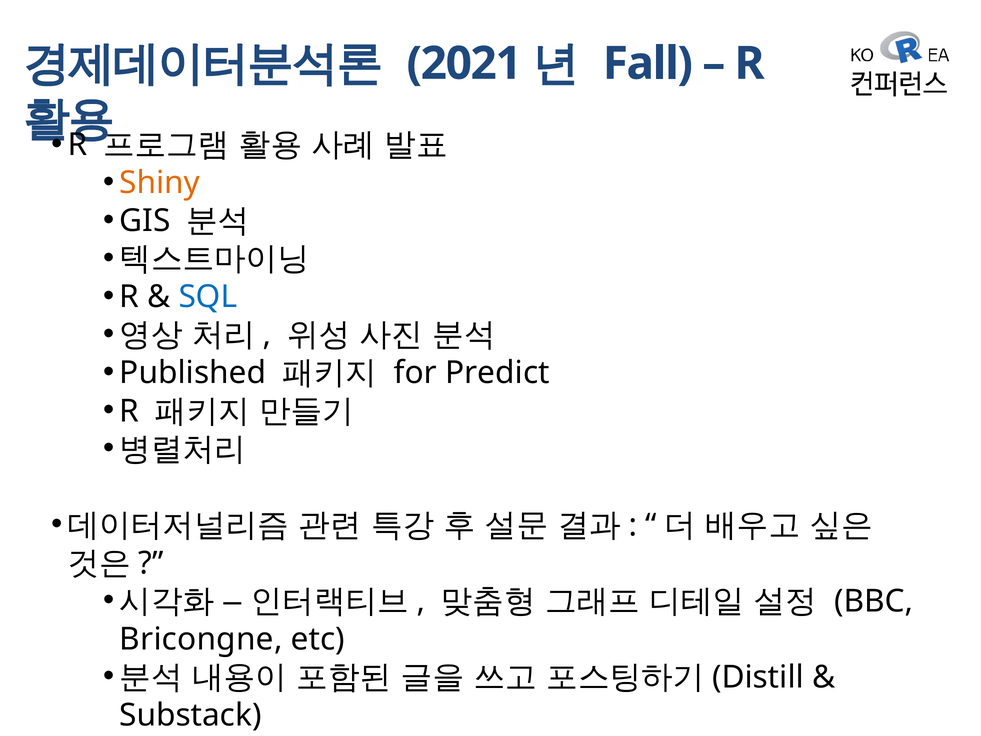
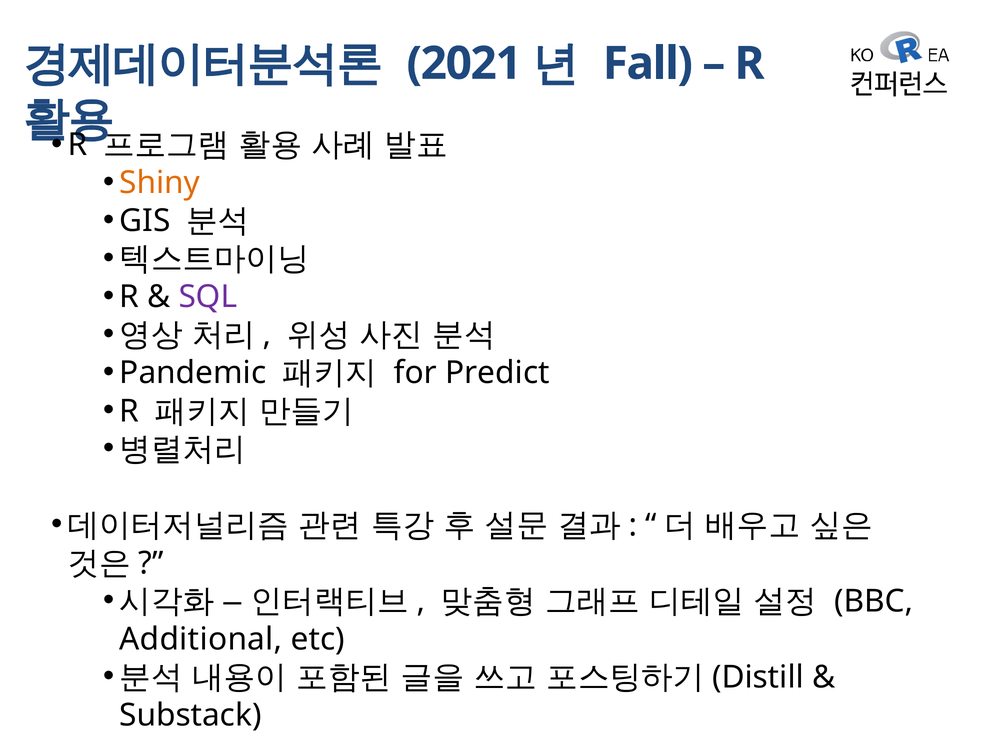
SQL colour: blue -> purple
Published: Published -> Pandemic
Bricongne: Bricongne -> Additional
